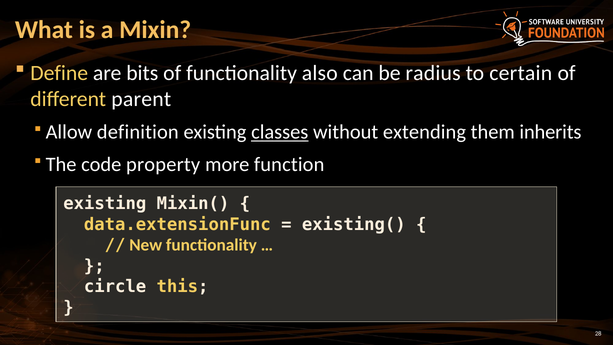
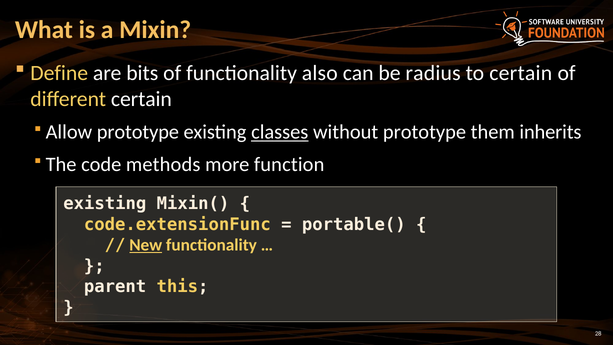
different parent: parent -> certain
Allow definition: definition -> prototype
without extending: extending -> prototype
property: property -> methods
data.extensionFunc: data.extensionFunc -> code.extensionFunc
existing(: existing( -> portable(
New underline: none -> present
circle: circle -> parent
